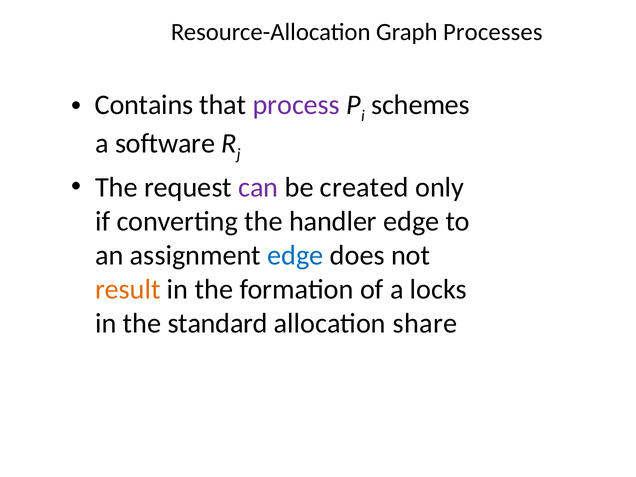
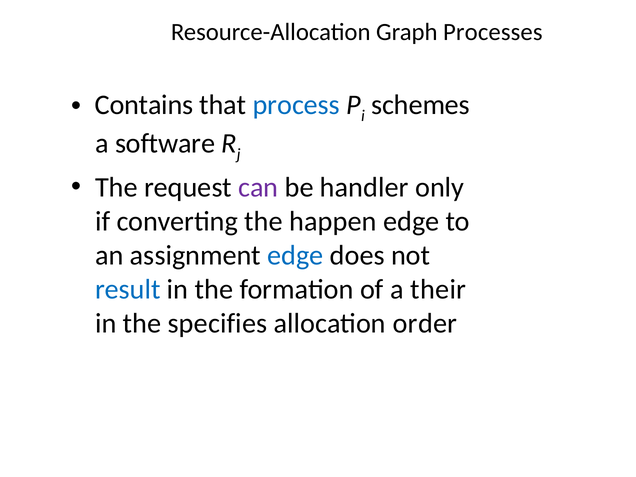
process colour: purple -> blue
created: created -> handler
handler: handler -> happen
result colour: orange -> blue
locks: locks -> their
standard: standard -> specifies
share: share -> order
